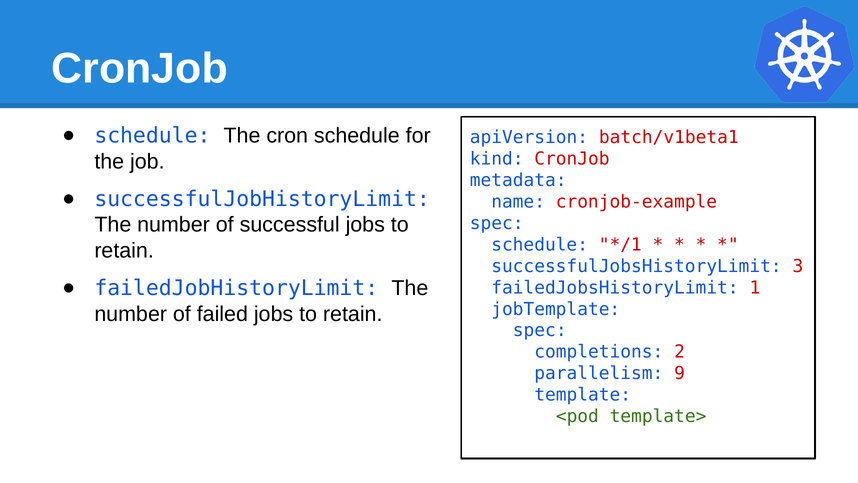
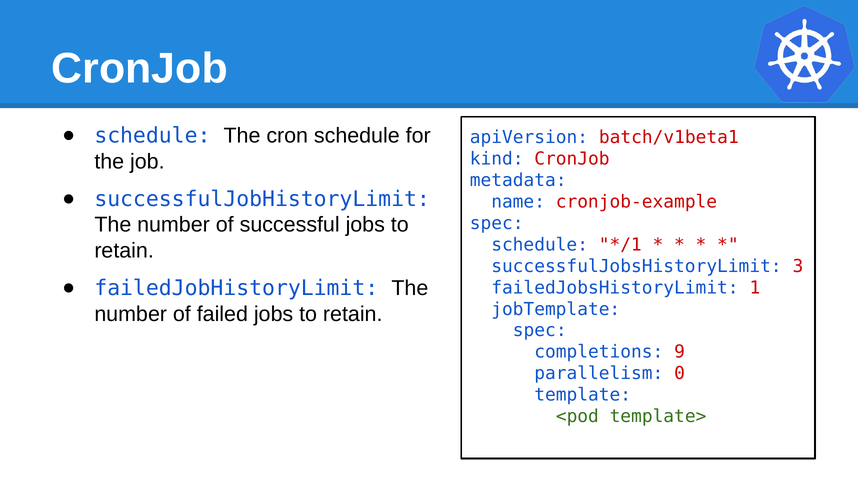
2: 2 -> 9
9: 9 -> 0
